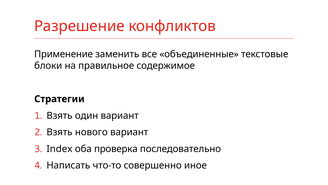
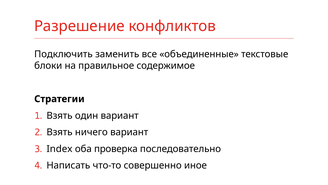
Применение: Применение -> Подключить
нового: нового -> ничего
